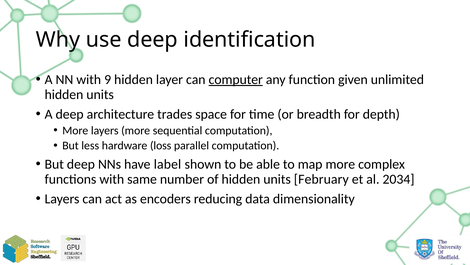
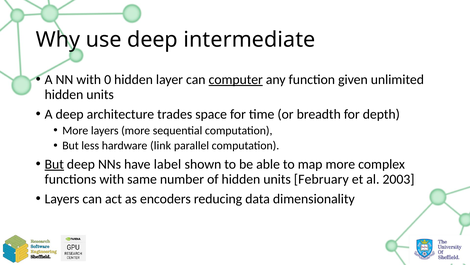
identification: identification -> intermediate
9: 9 -> 0
loss: loss -> link
But at (54, 164) underline: none -> present
2034: 2034 -> 2003
